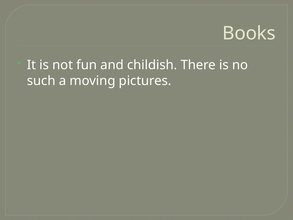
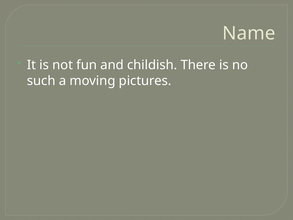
Books: Books -> Name
